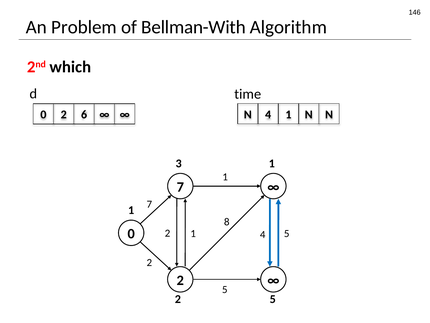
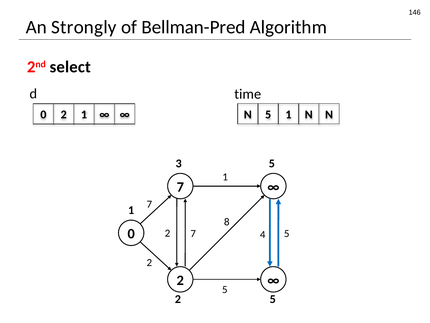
Problem: Problem -> Strongly
Bellman-With: Bellman-With -> Bellman-Pred
which: which -> select
N 4: 4 -> 5
2 6: 6 -> 1
3 1: 1 -> 5
1 at (193, 233): 1 -> 7
